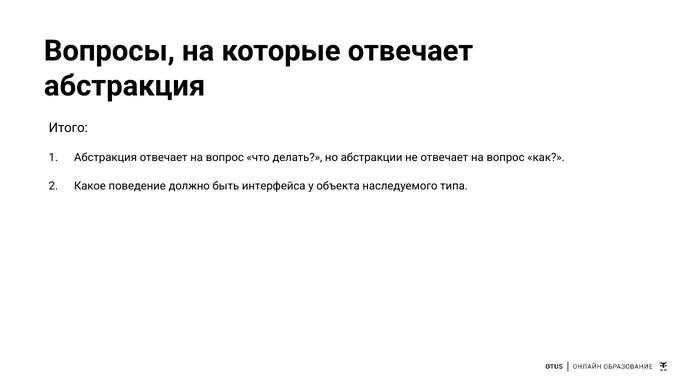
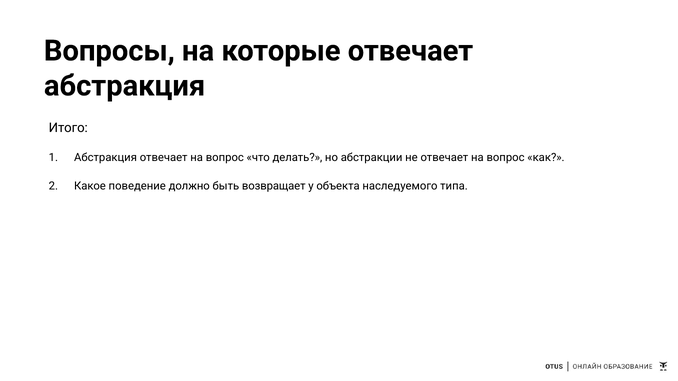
интерфейса: интерфейса -> возвращает
